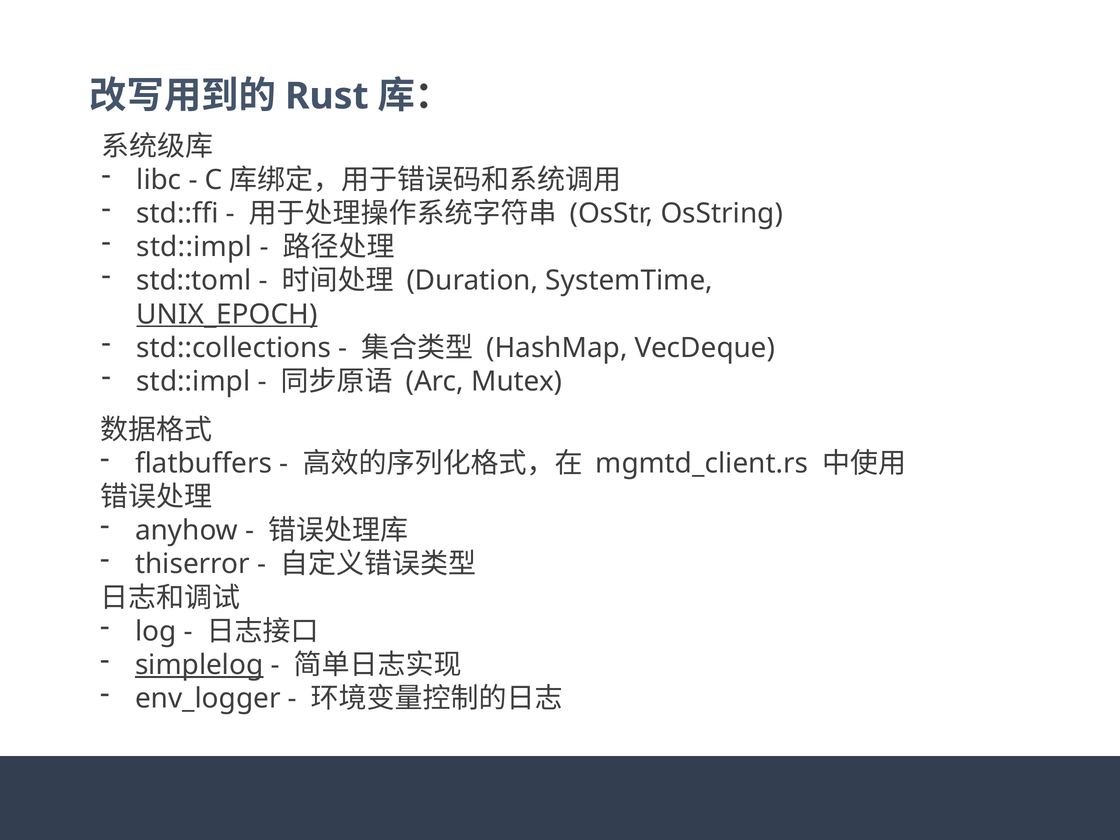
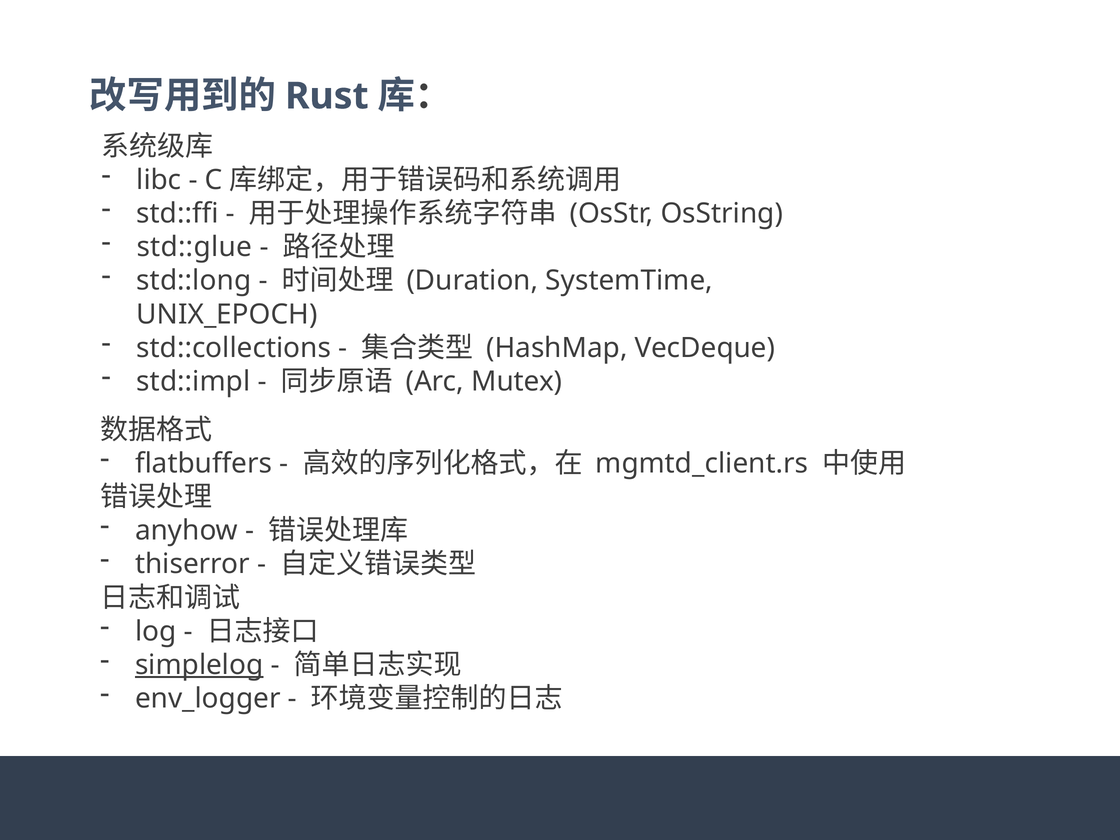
std::impl at (194, 247): std::impl -> std::glue
std::toml: std::toml -> std::long
UNIX_EPOCH underline: present -> none
